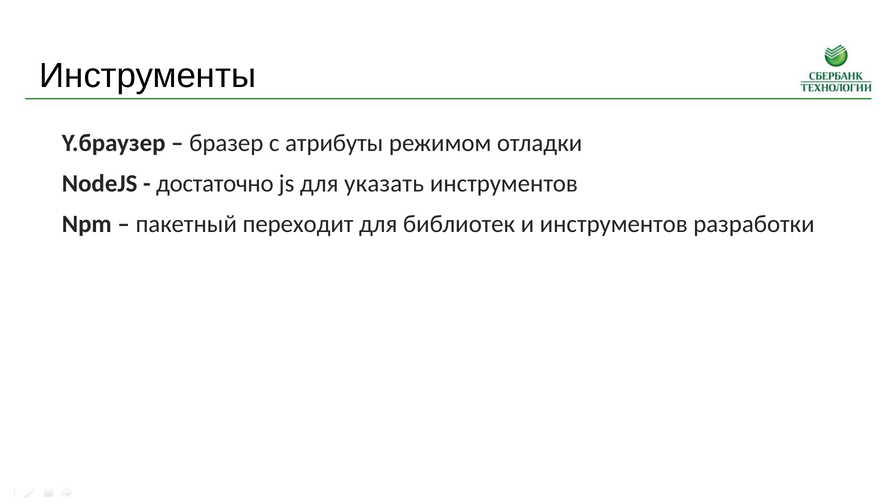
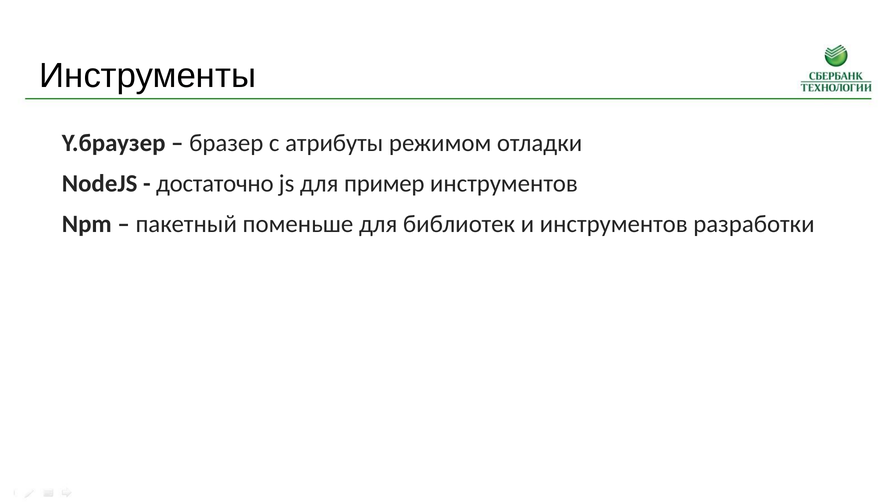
указать: указать -> пример
переходит: переходит -> поменьше
